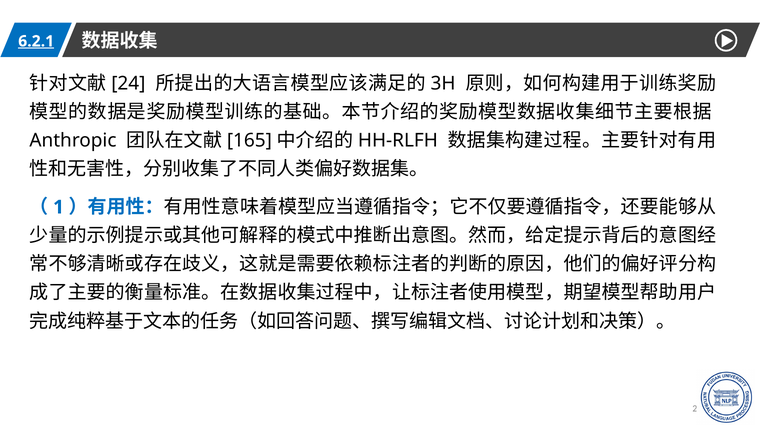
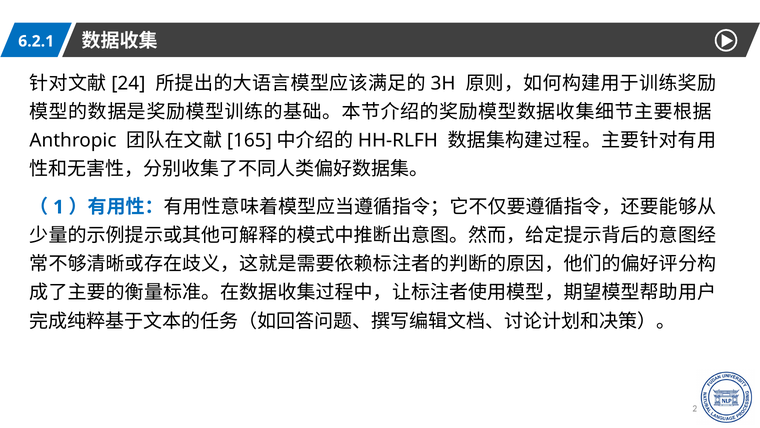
6.2.1 underline: present -> none
